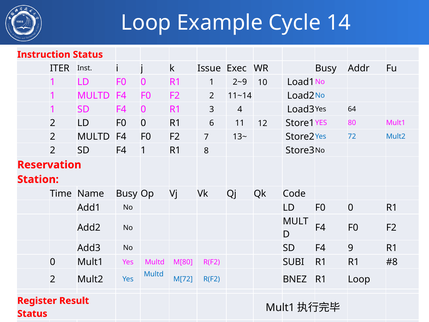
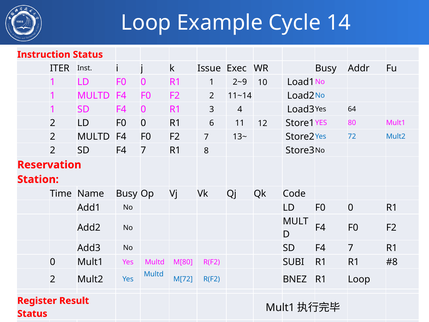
2 SD F4 1: 1 -> 7
No SD F4 9: 9 -> 7
